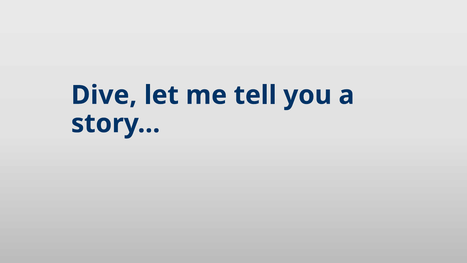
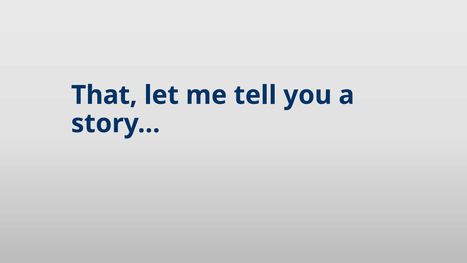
Dive: Dive -> That
